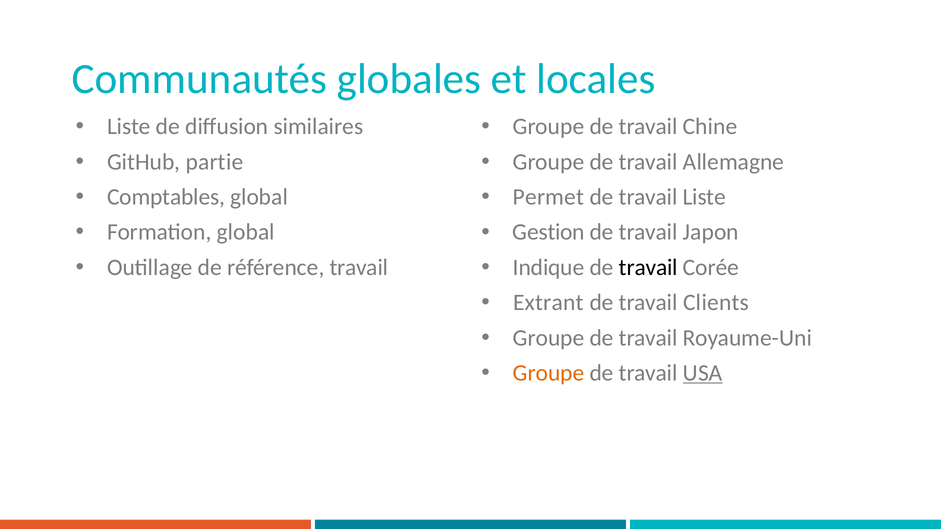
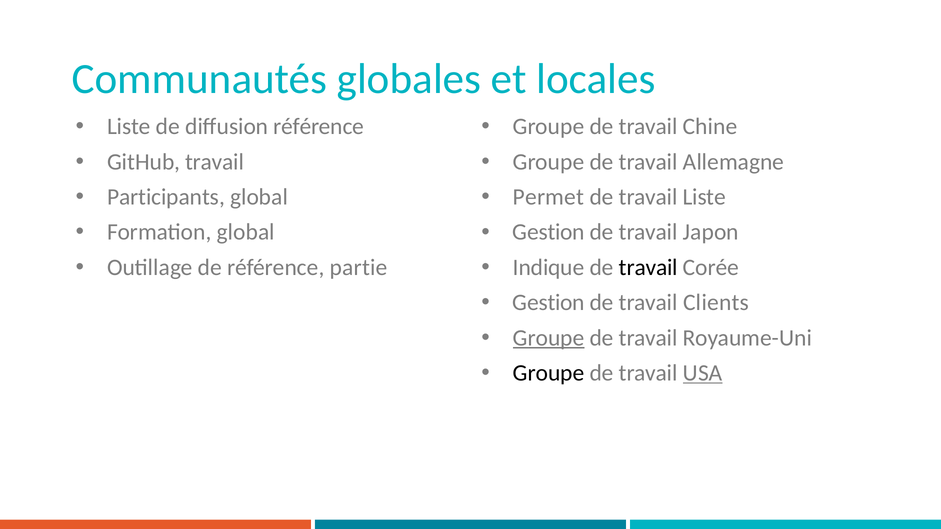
diffusion similaires: similaires -> référence
GitHub partie: partie -> travail
Comptables: Comptables -> Participants
référence travail: travail -> partie
Extrant at (548, 303): Extrant -> Gestion
Groupe at (549, 338) underline: none -> present
Groupe at (549, 373) colour: orange -> black
